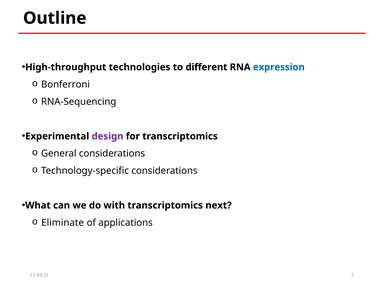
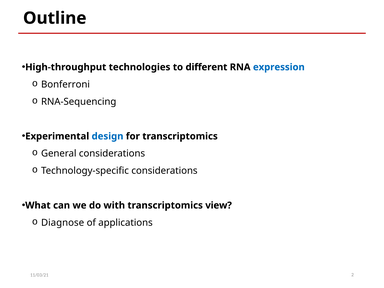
design colour: purple -> blue
next: next -> view
Eliminate: Eliminate -> Diagnose
